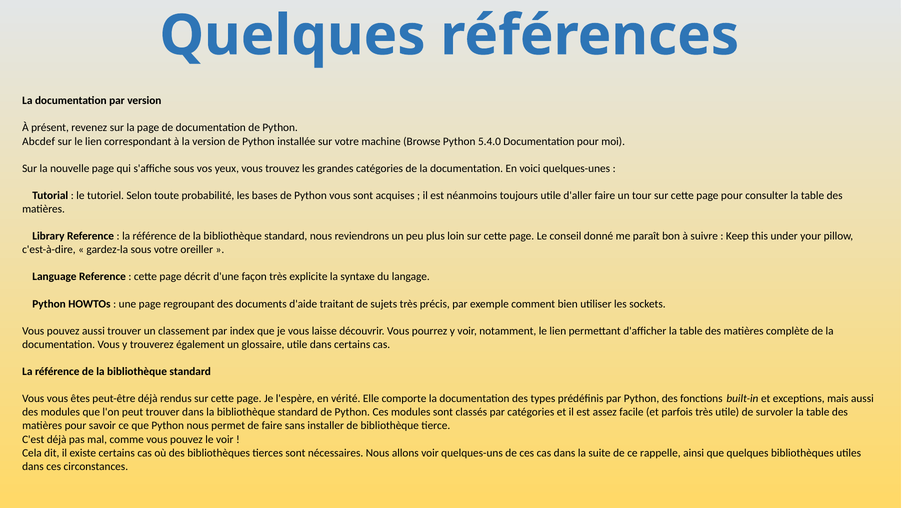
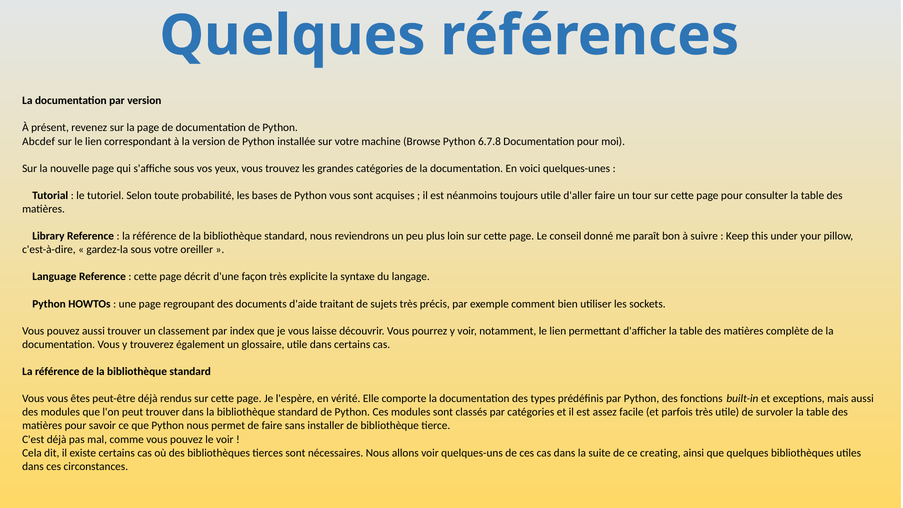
5.4.0: 5.4.0 -> 6.7.8
rappelle: rappelle -> creating
